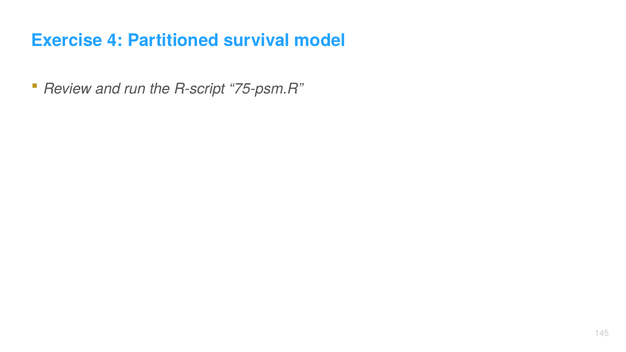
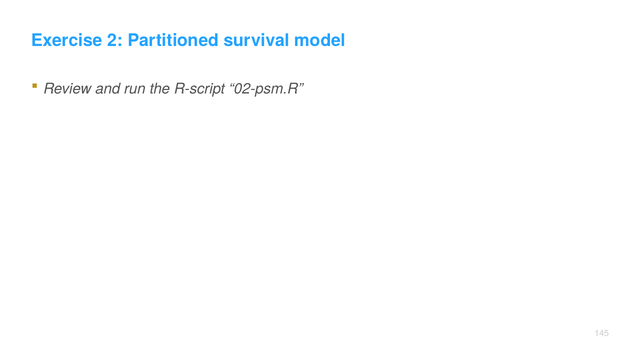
4: 4 -> 2
75-psm.R: 75-psm.R -> 02-psm.R
